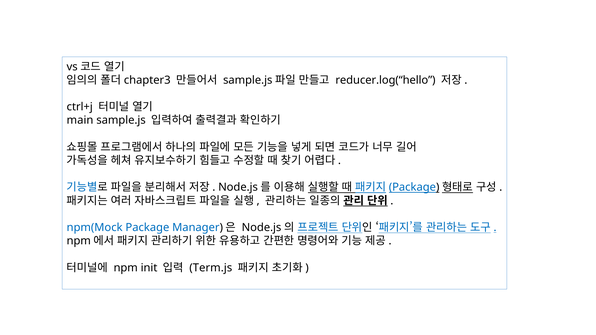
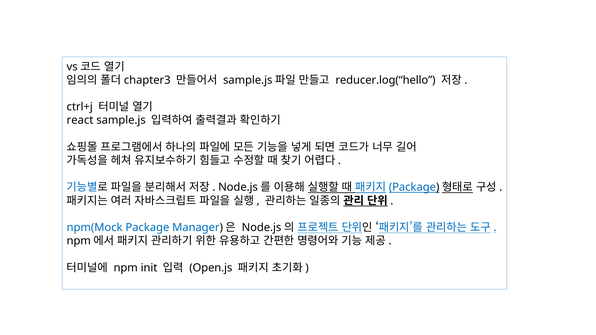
main: main -> react
Term.js: Term.js -> Open.js
